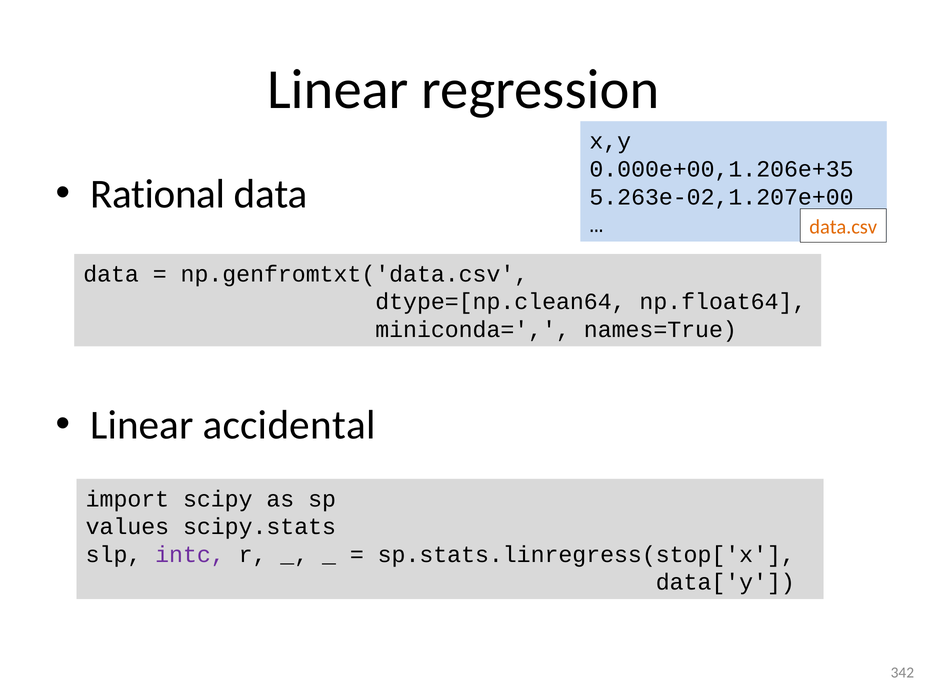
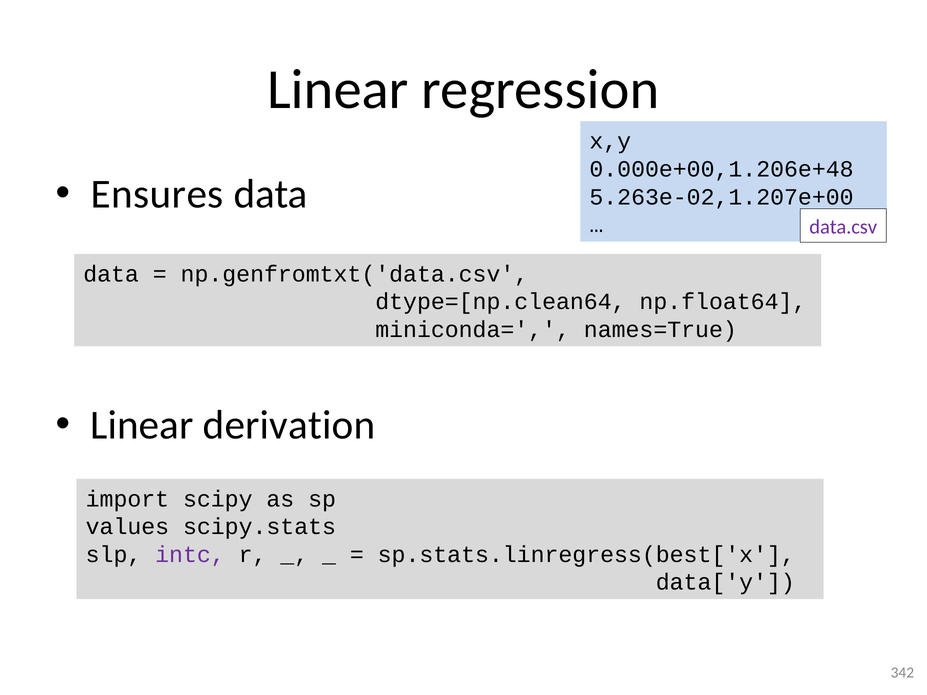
0.000e+00,1.206e+35: 0.000e+00,1.206e+35 -> 0.000e+00,1.206e+48
Rational: Rational -> Ensures
data.csv colour: orange -> purple
accidental: accidental -> derivation
sp.stats.linregress(stop['x: sp.stats.linregress(stop['x -> sp.stats.linregress(best['x
